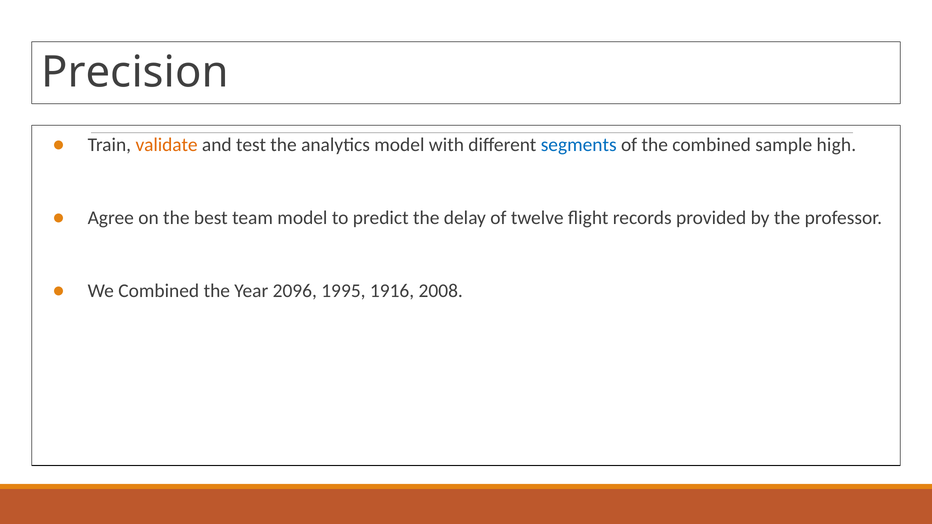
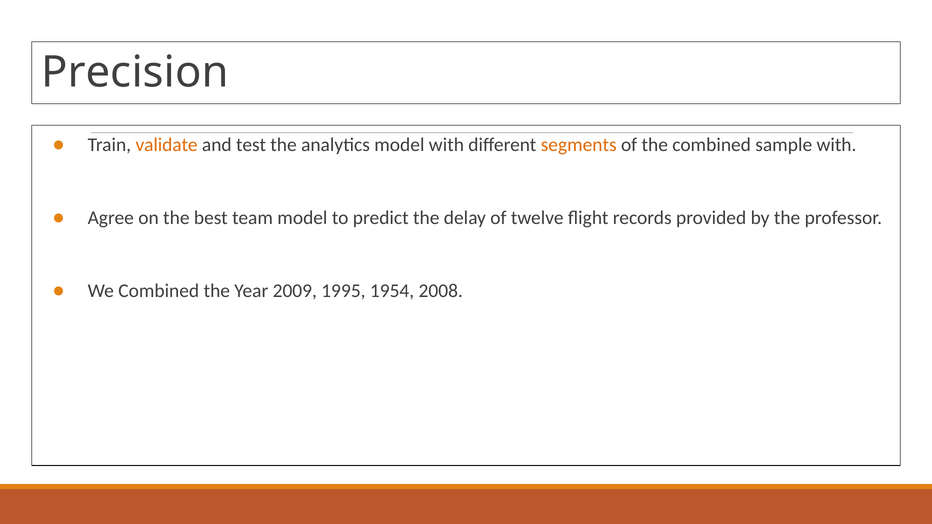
segments colour: blue -> orange
sample high: high -> with
2096: 2096 -> 2009
1916: 1916 -> 1954
